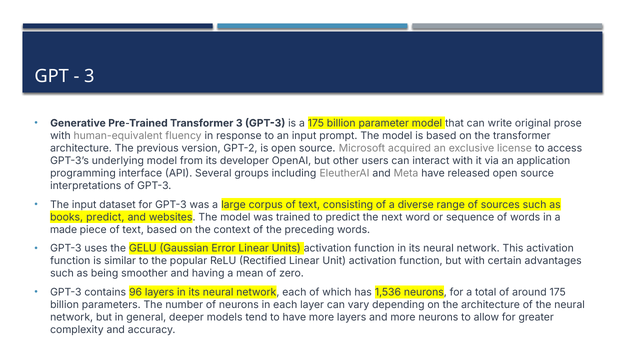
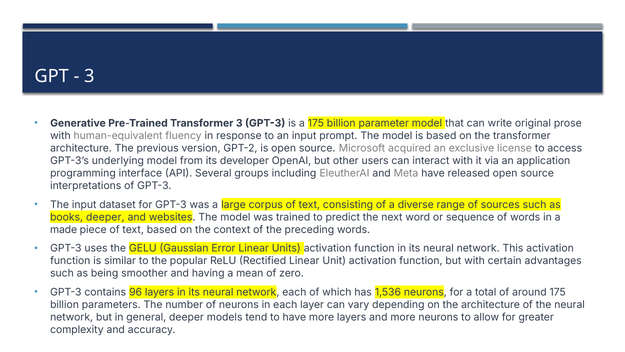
books predict: predict -> deeper
